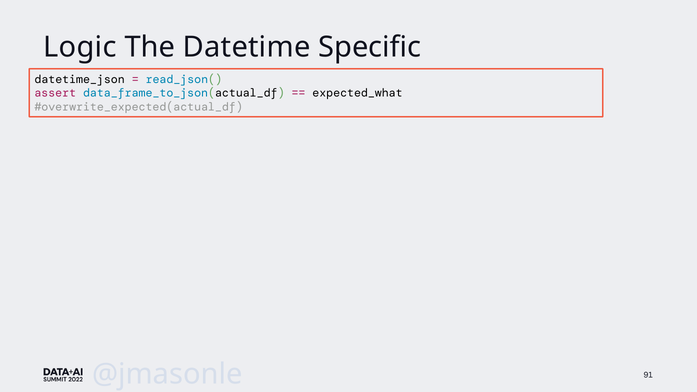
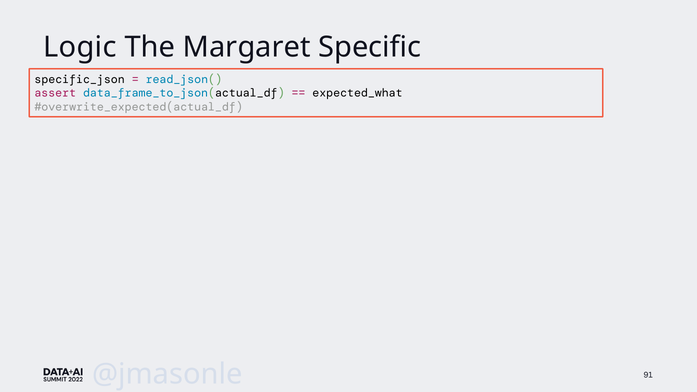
Datetime: Datetime -> Margaret
datetime_json: datetime_json -> specific_json
